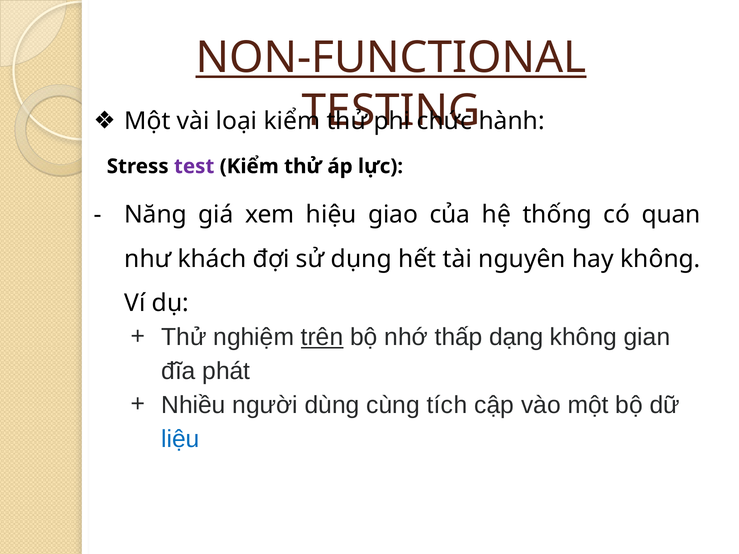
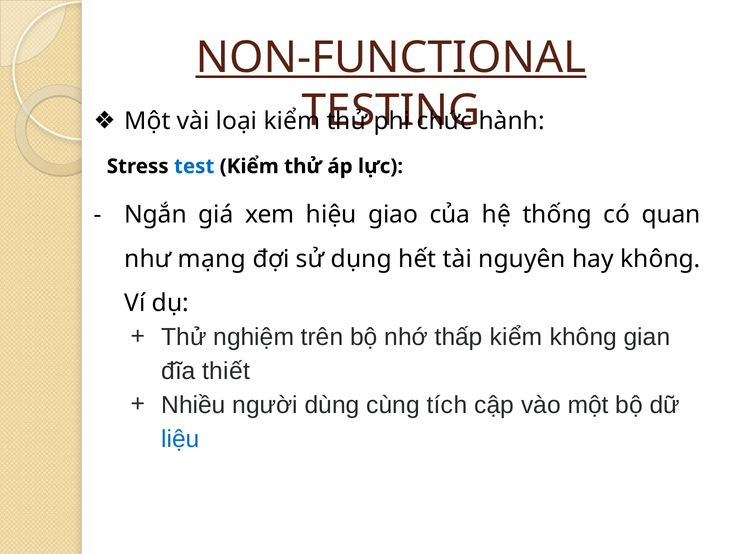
test colour: purple -> blue
Năng: Năng -> Ngắn
khách: khách -> mạng
trên underline: present -> none
thấp dạng: dạng -> kiểm
phát: phát -> thiết
